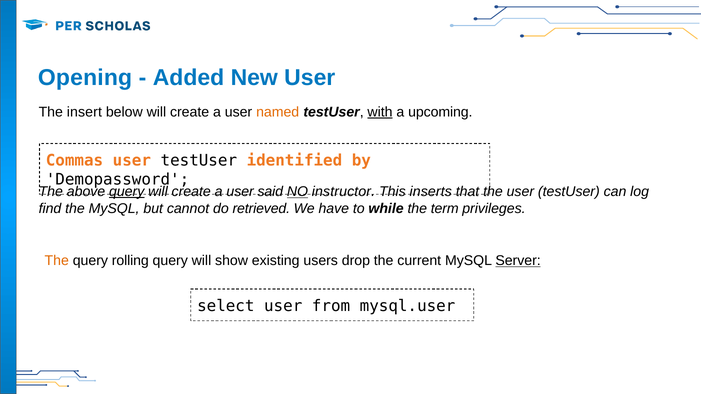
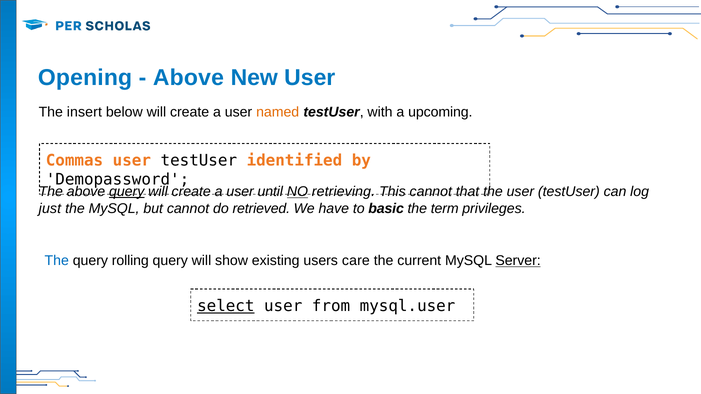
Added at (188, 78): Added -> Above
with underline: present -> none
said: said -> until
instructor: instructor -> retrieving
This inserts: inserts -> cannot
find: find -> just
while: while -> basic
The at (57, 261) colour: orange -> blue
drop: drop -> care
select underline: none -> present
